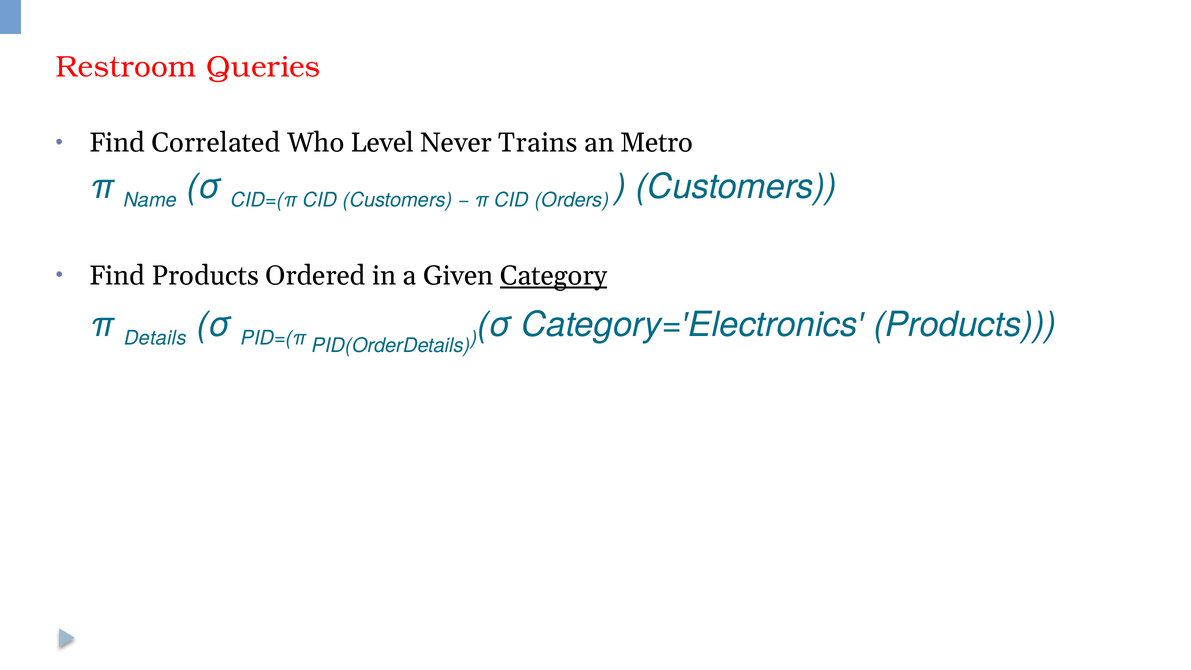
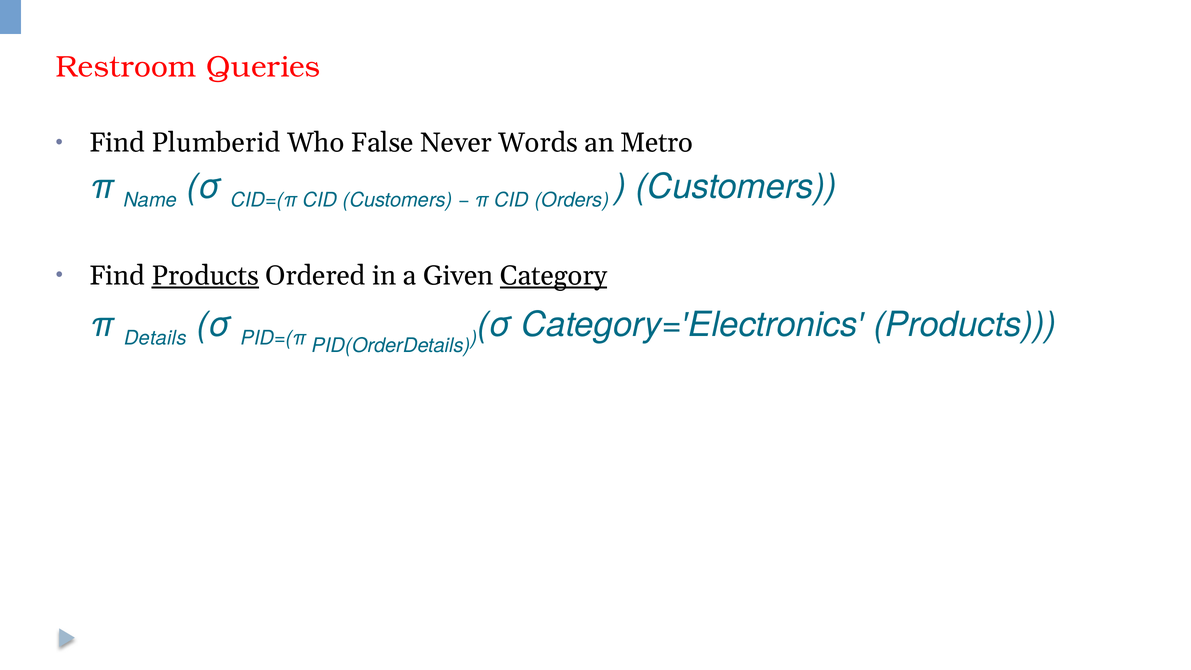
Correlated: Correlated -> Plumberid
Level: Level -> False
Trains: Trains -> Words
Products at (205, 276) underline: none -> present
